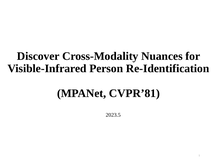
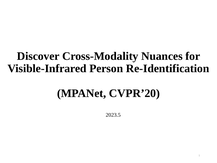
CVPR’81: CVPR’81 -> CVPR’20
